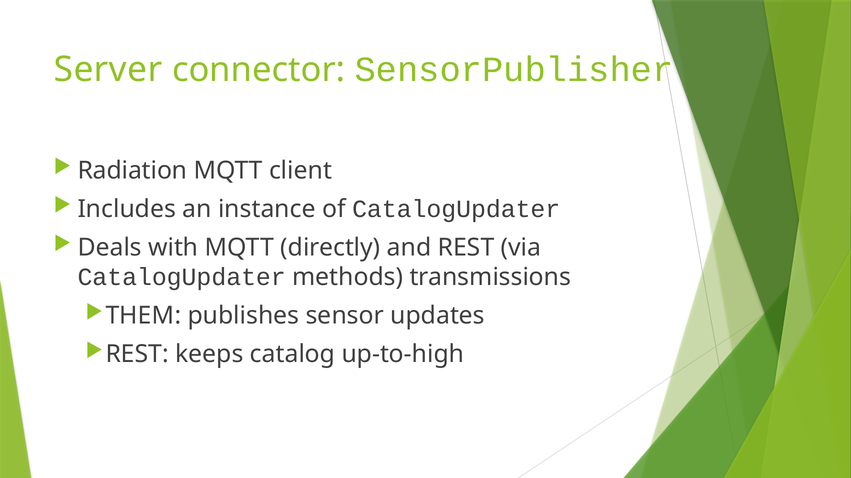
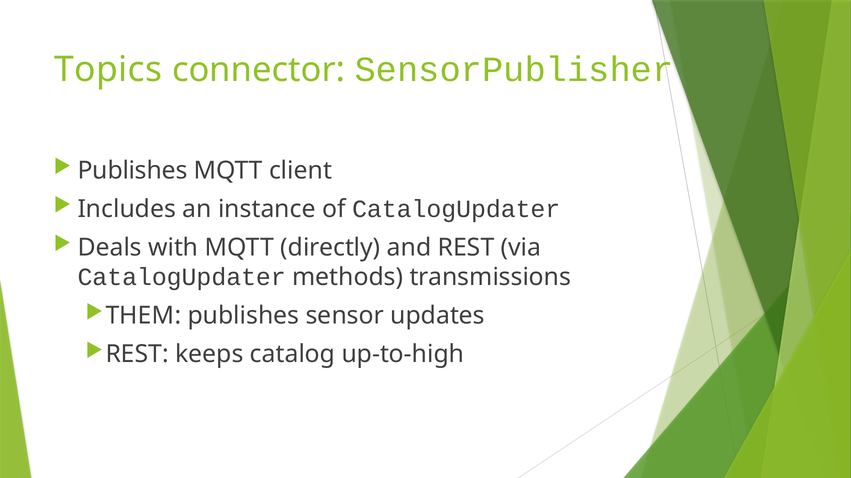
Server: Server -> Topics
Radiation at (132, 171): Radiation -> Publishes
